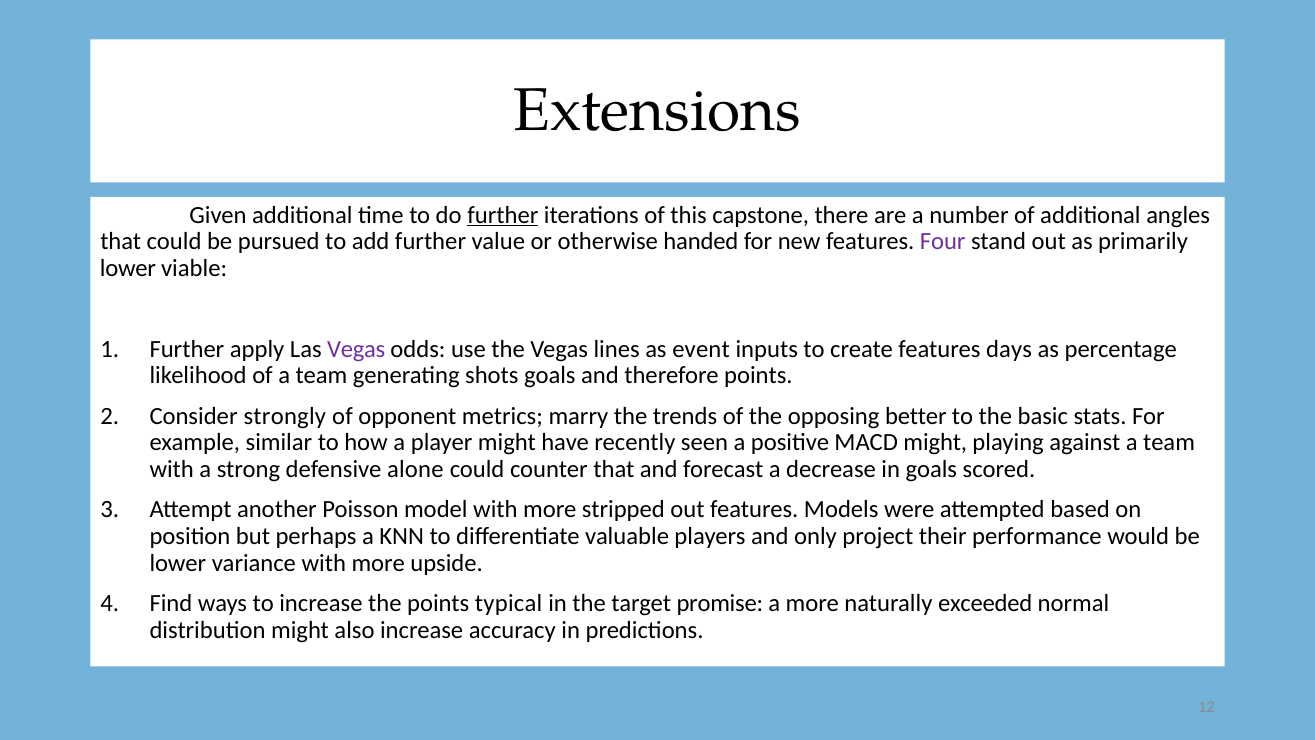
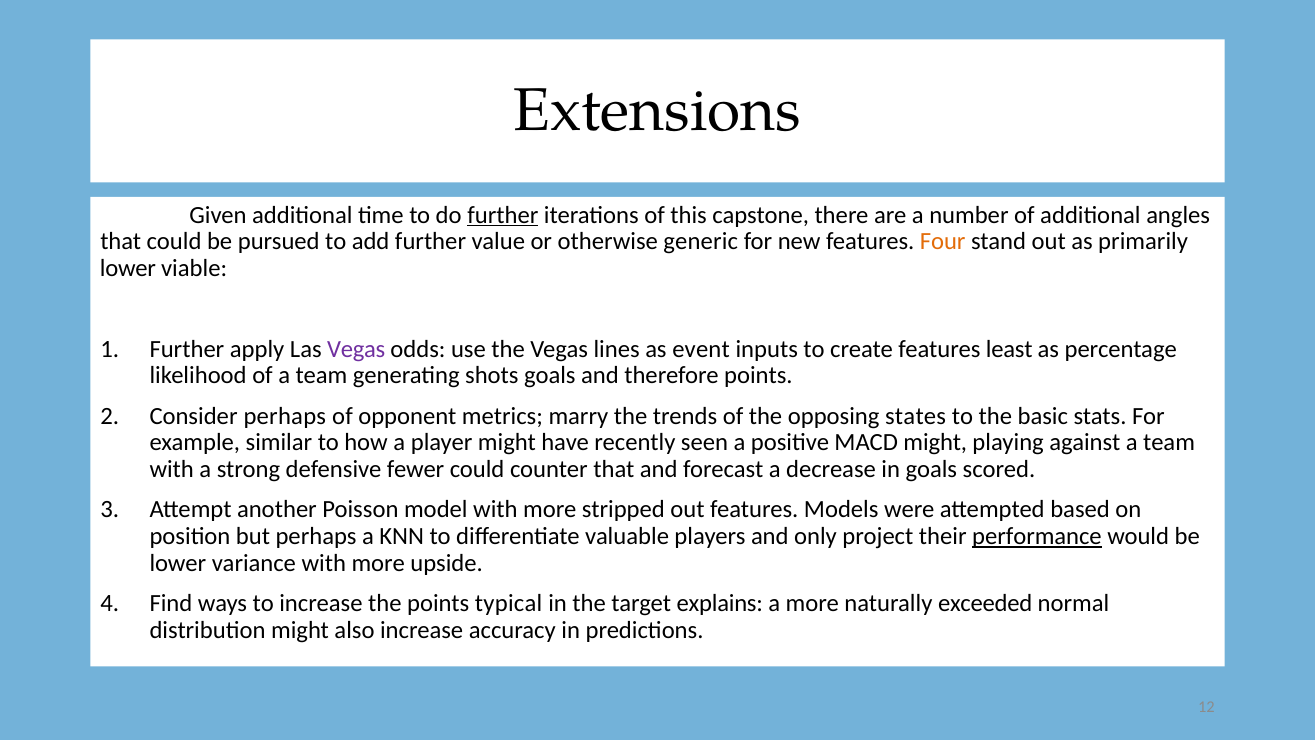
handed: handed -> generic
Four colour: purple -> orange
days: days -> least
Consider strongly: strongly -> perhaps
better: better -> states
alone: alone -> fewer
performance underline: none -> present
promise: promise -> explains
